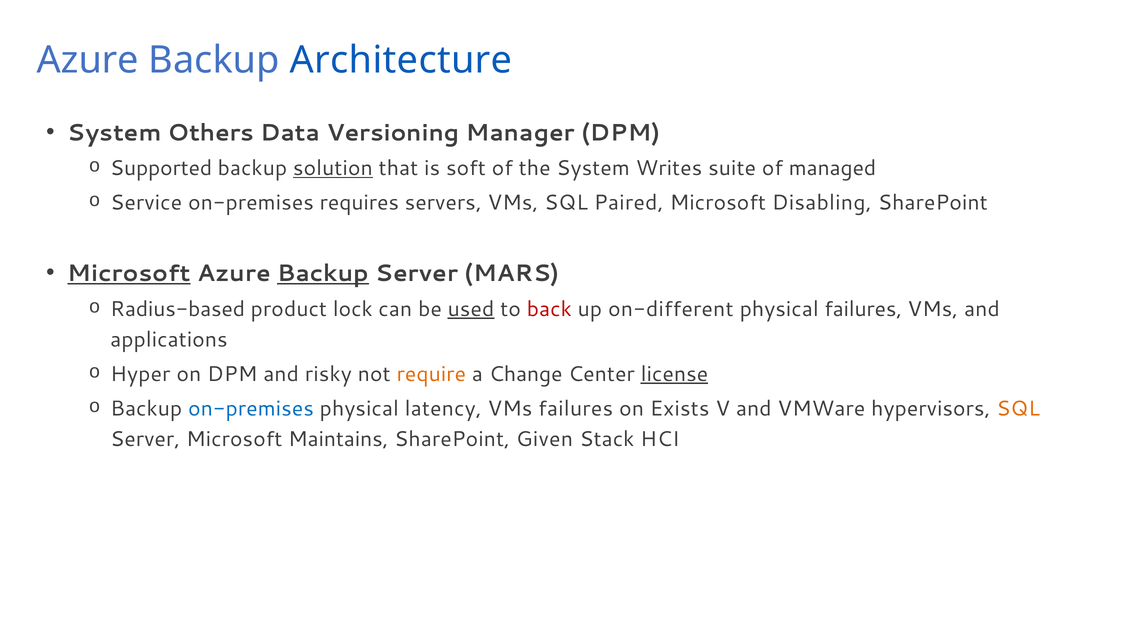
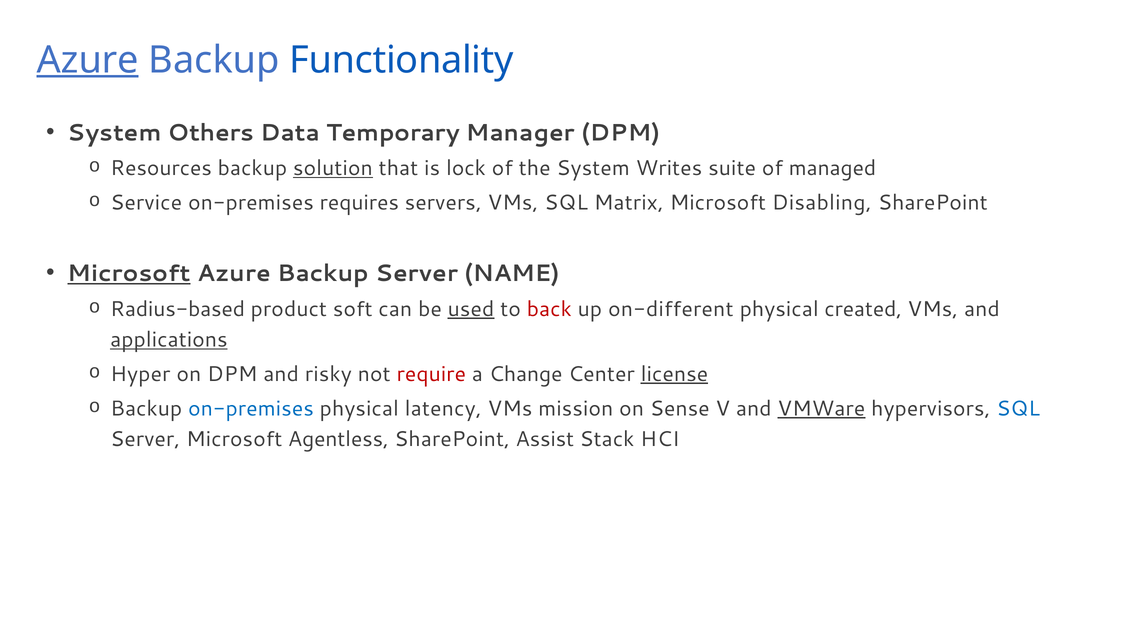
Azure at (88, 60) underline: none -> present
Architecture: Architecture -> Functionality
Versioning: Versioning -> Temporary
Supported: Supported -> Resources
soft: soft -> lock
Paired: Paired -> Matrix
Backup at (323, 273) underline: present -> none
MARS: MARS -> NAME
lock: lock -> soft
physical failures: failures -> created
applications underline: none -> present
require colour: orange -> red
VMs failures: failures -> mission
Exists: Exists -> Sense
VMWare underline: none -> present
SQL at (1018, 408) colour: orange -> blue
Maintains: Maintains -> Agentless
Given: Given -> Assist
